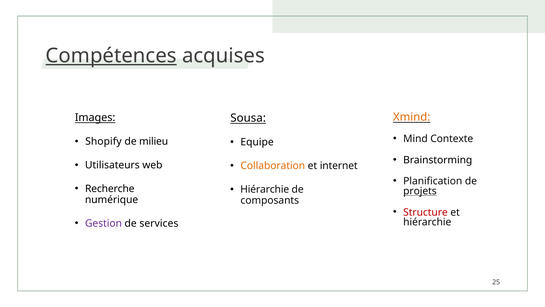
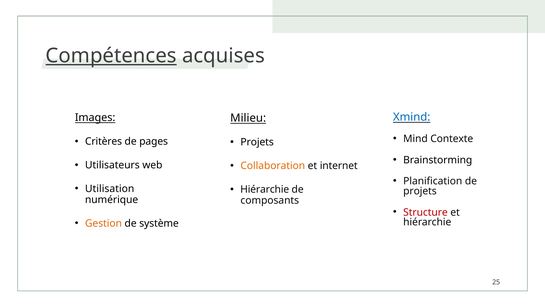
Xmind colour: orange -> blue
Sousa: Sousa -> Milieu
Shopify: Shopify -> Critères
milieu: milieu -> pages
Equipe at (257, 142): Equipe -> Projets
Recherche: Recherche -> Utilisation
projets at (420, 191) underline: present -> none
Gestion colour: purple -> orange
services: services -> système
